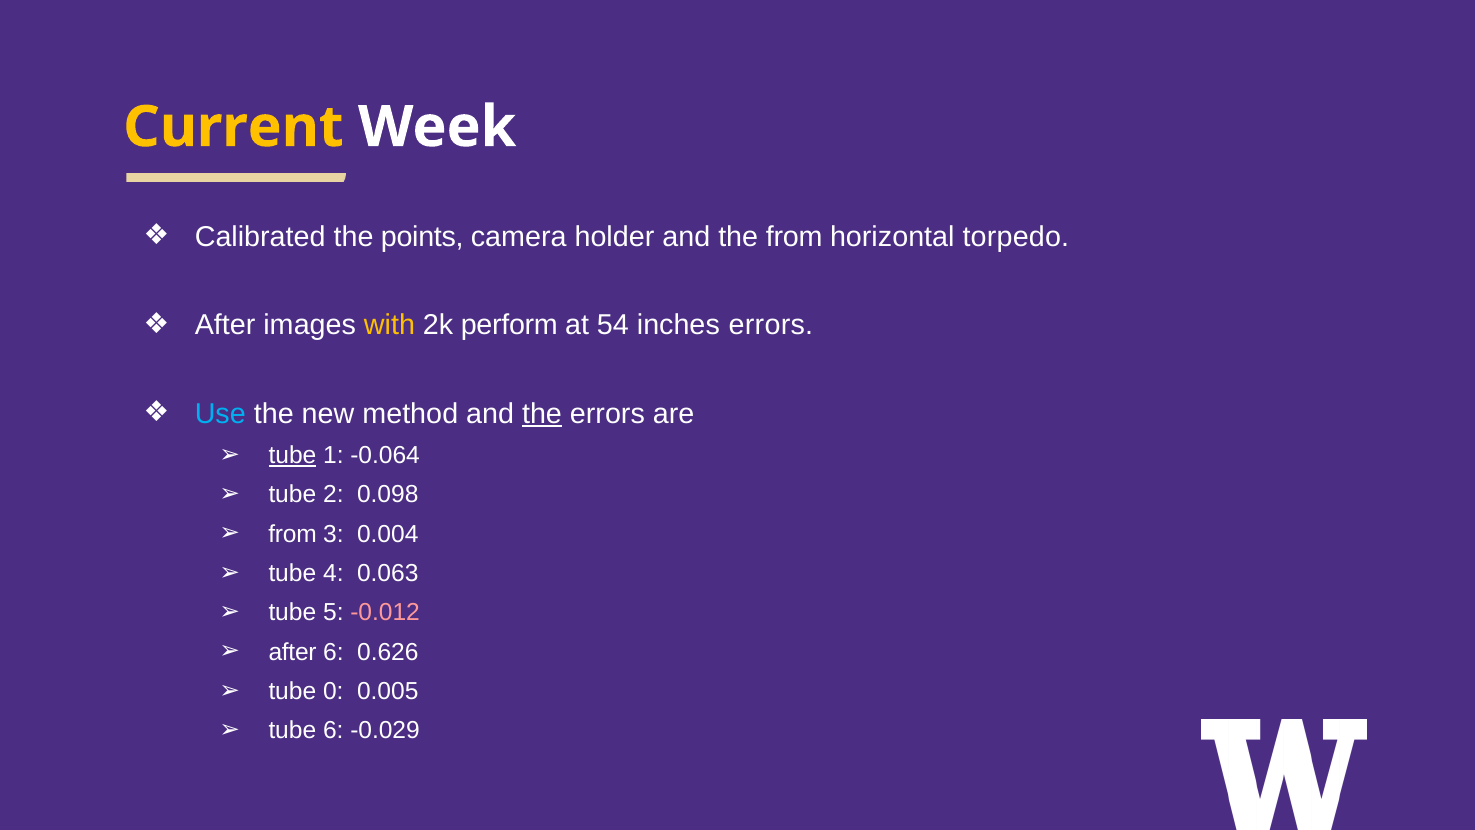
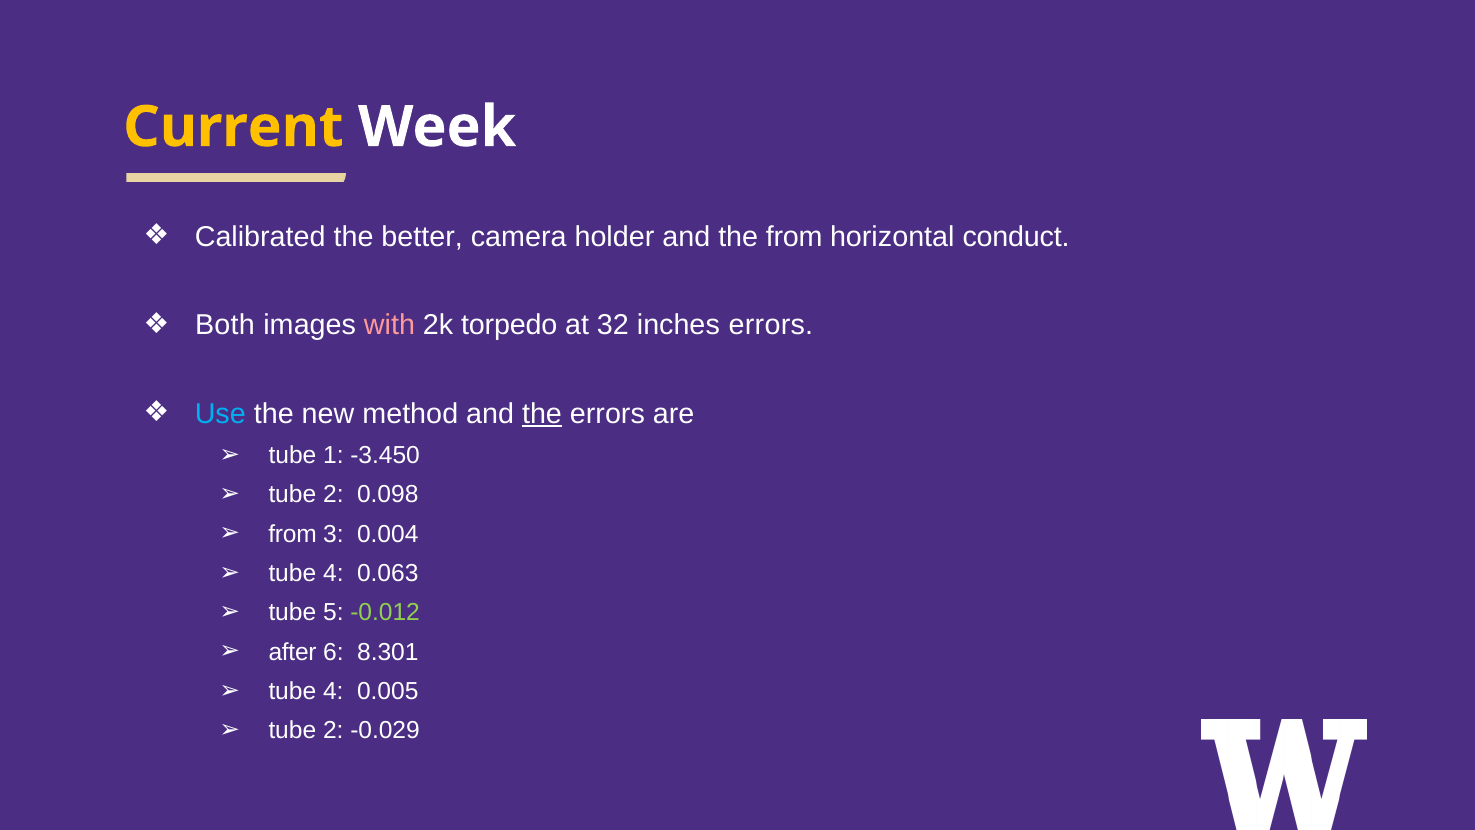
points: points -> better
torpedo: torpedo -> conduct
After at (225, 325): After -> Both
with colour: yellow -> pink
perform: perform -> torpedo
54: 54 -> 32
tube at (292, 455) underline: present -> none
-0.064: -0.064 -> -3.450
-0.012 colour: pink -> light green
0.626: 0.626 -> 8.301
0 at (333, 691): 0 -> 4
6 at (333, 730): 6 -> 2
